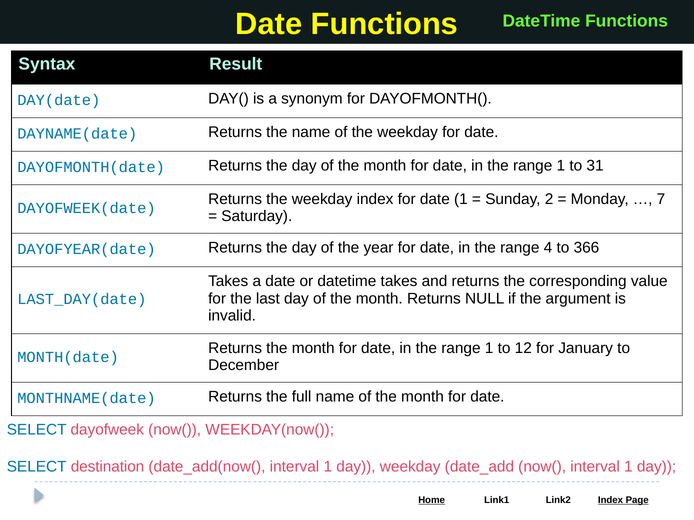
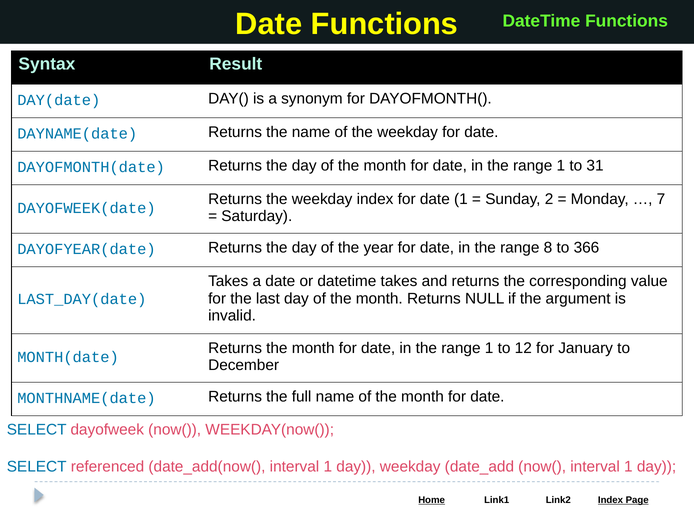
4: 4 -> 8
destination: destination -> referenced
